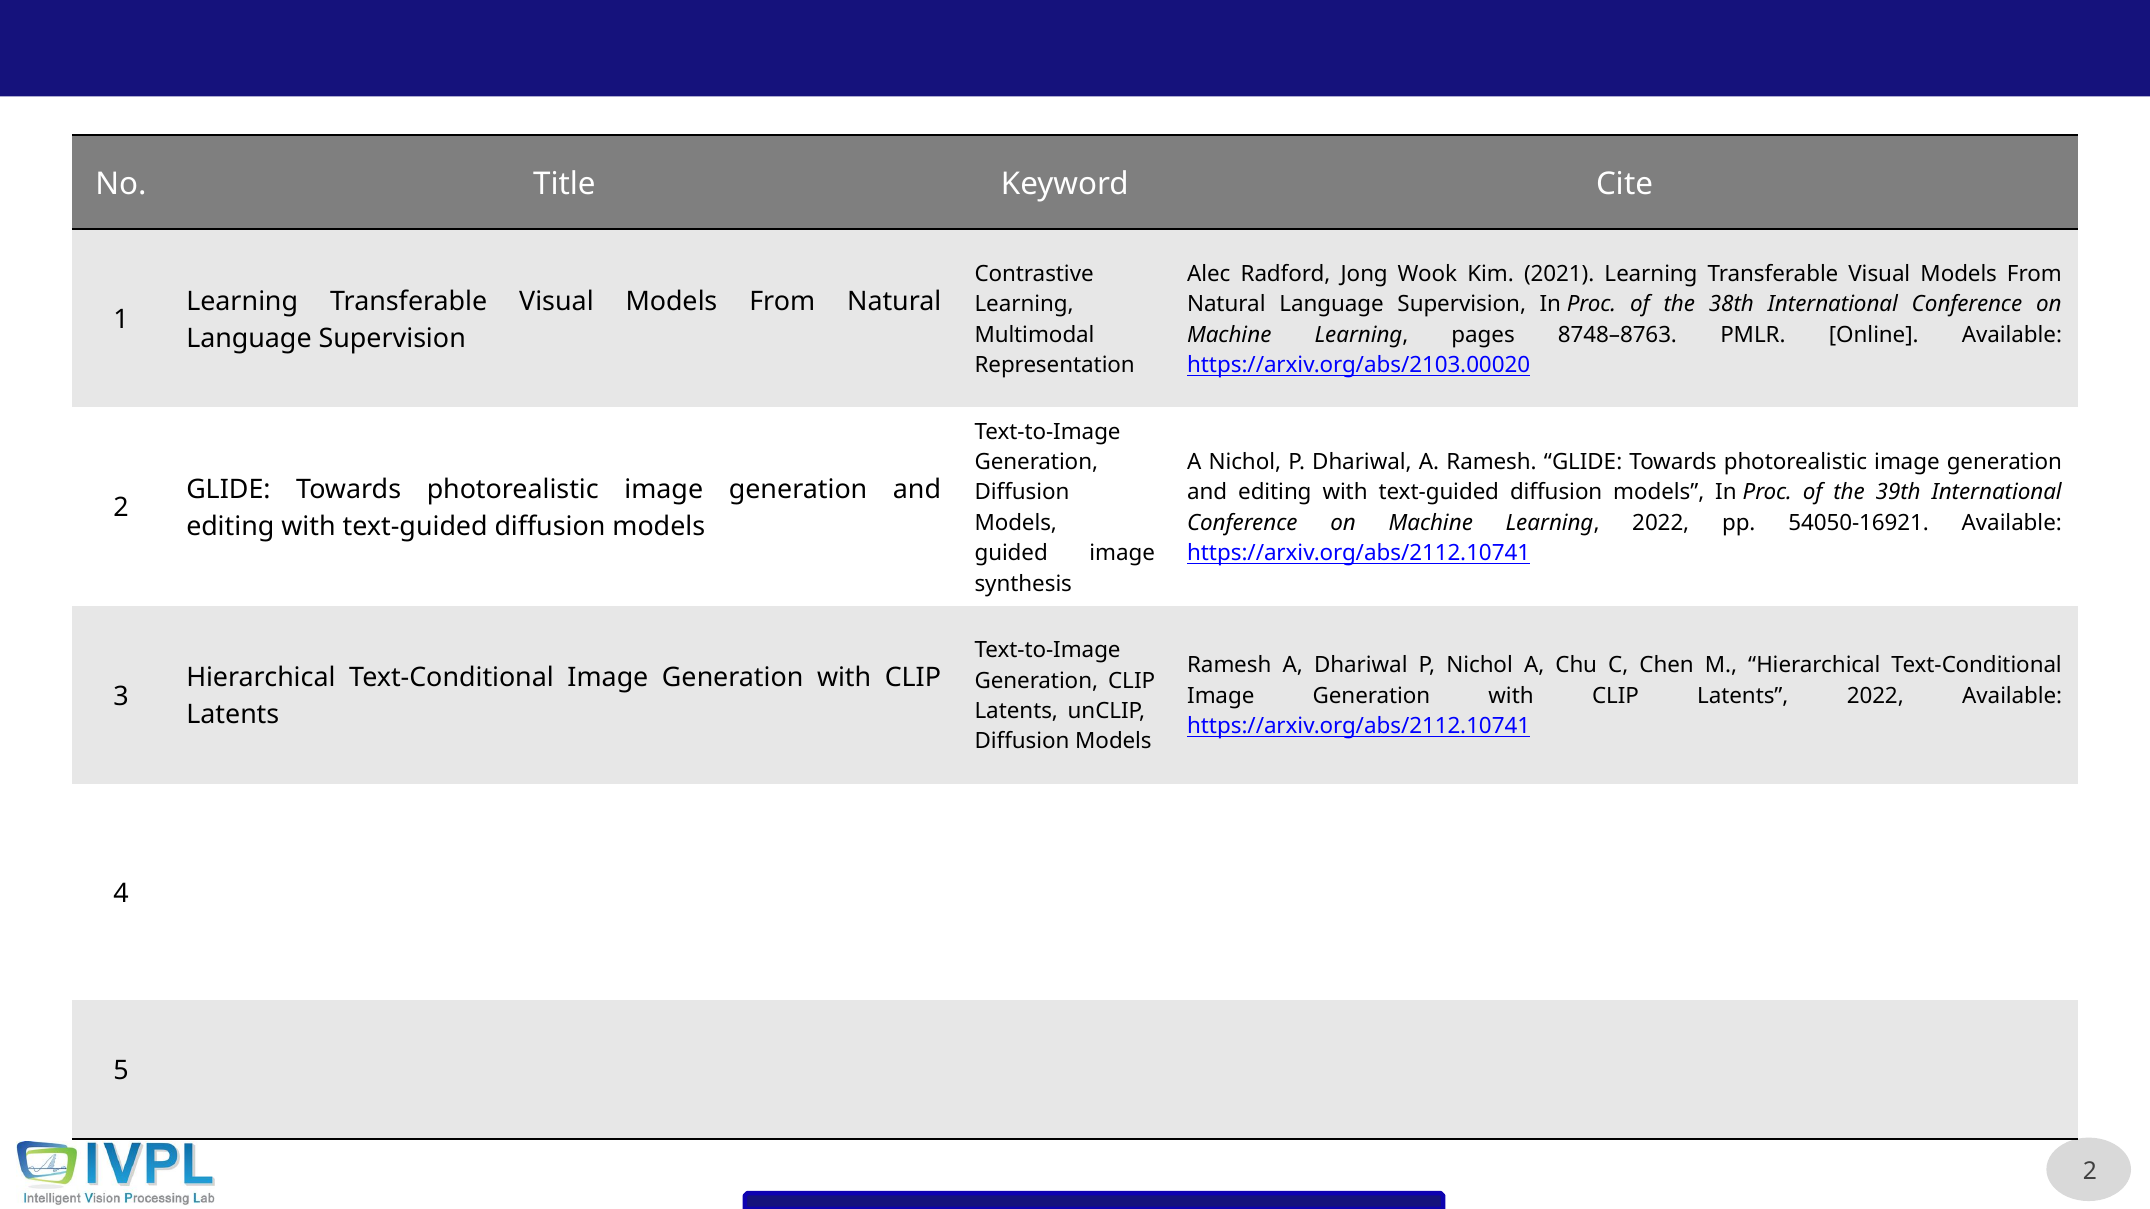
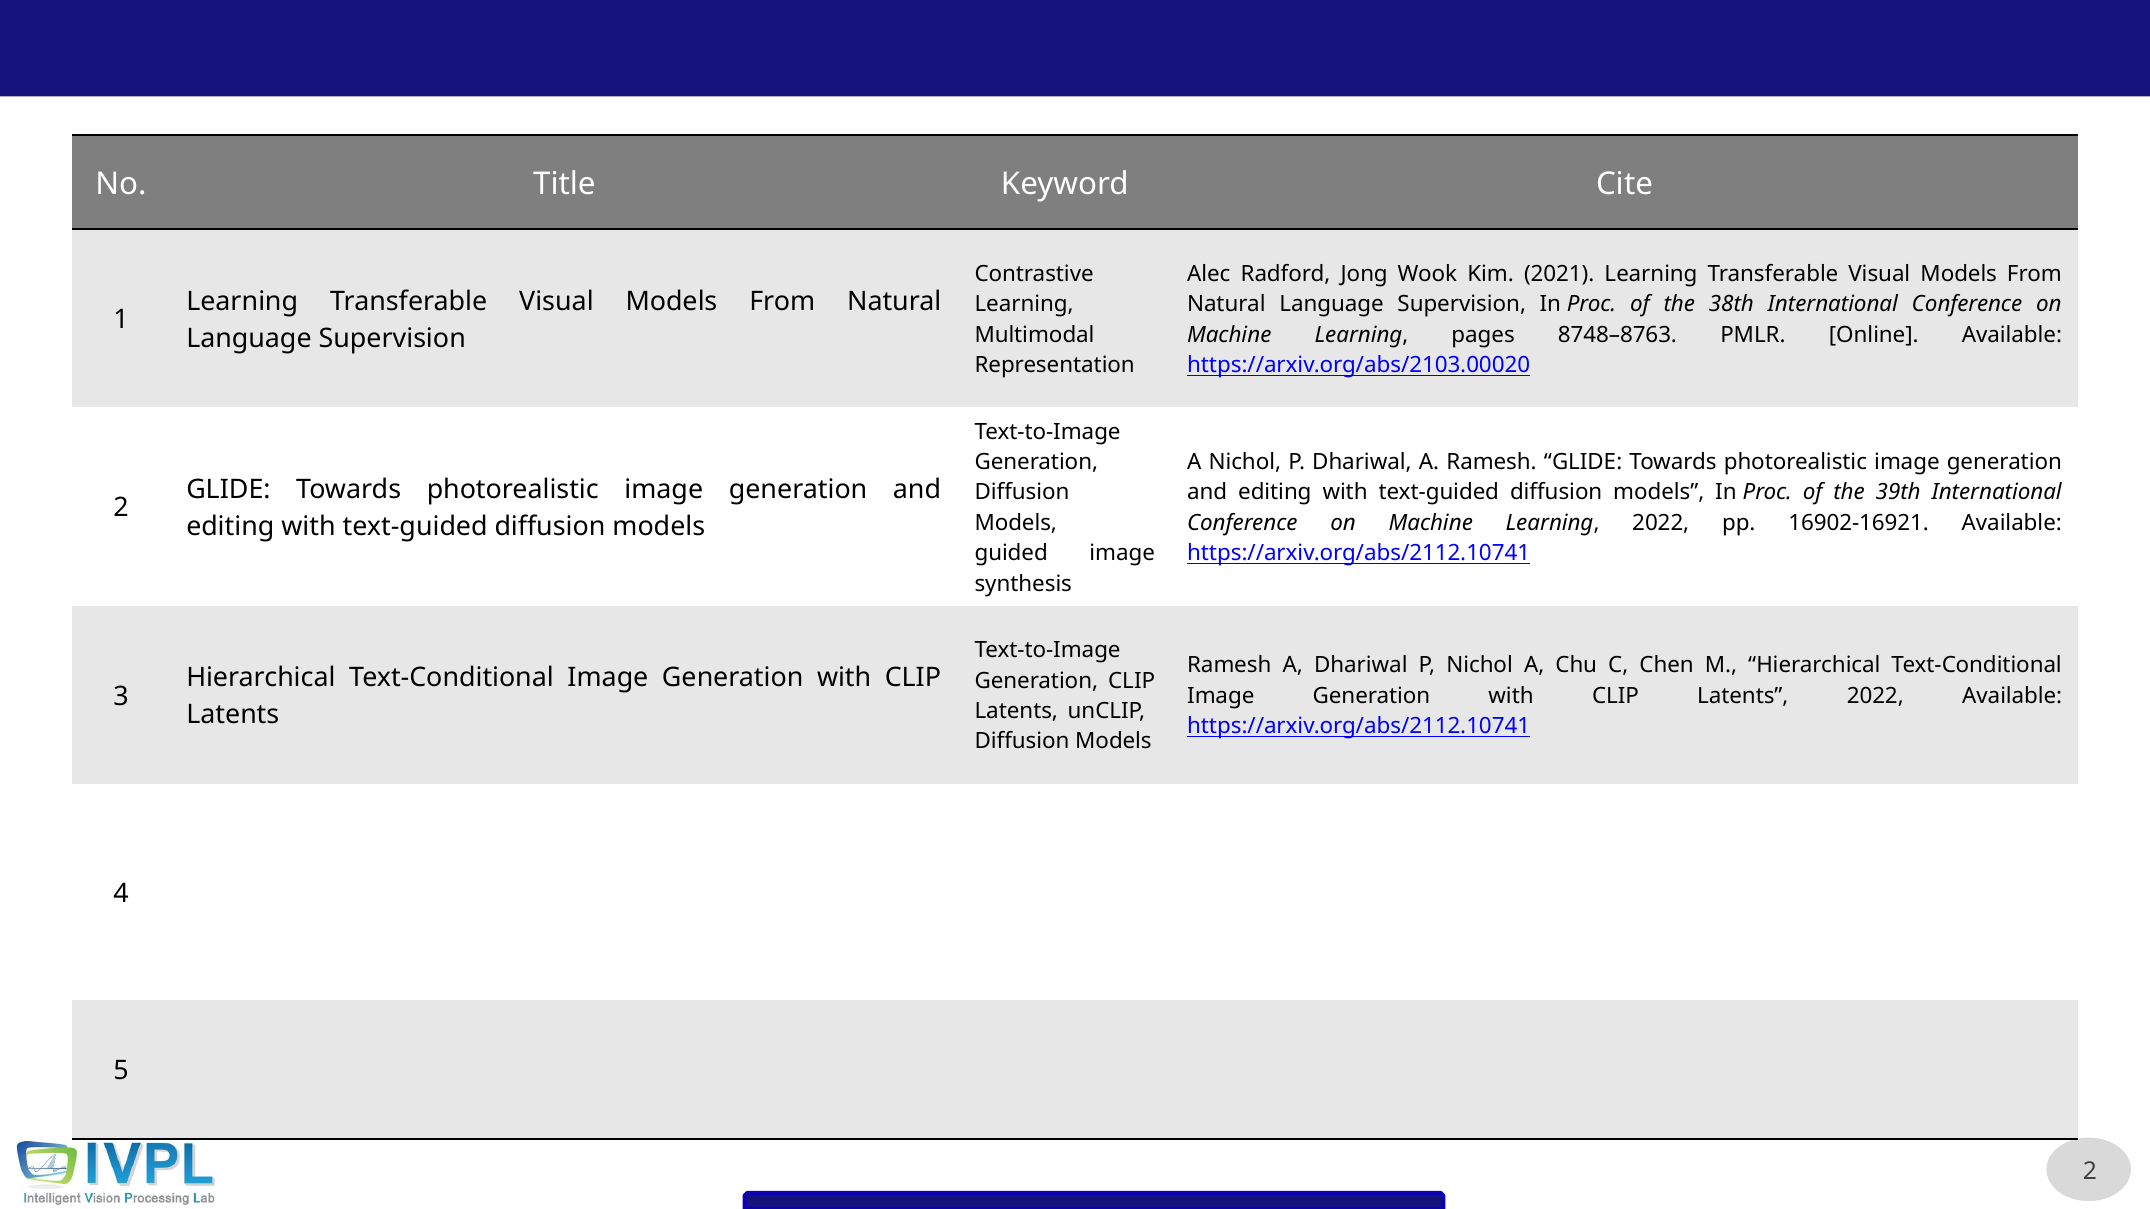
54050-16921: 54050-16921 -> 16902-16921
